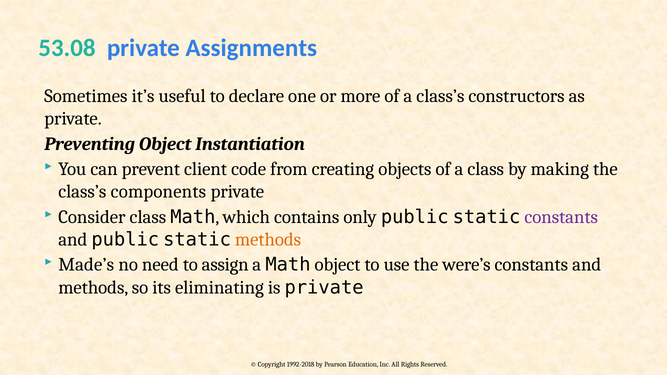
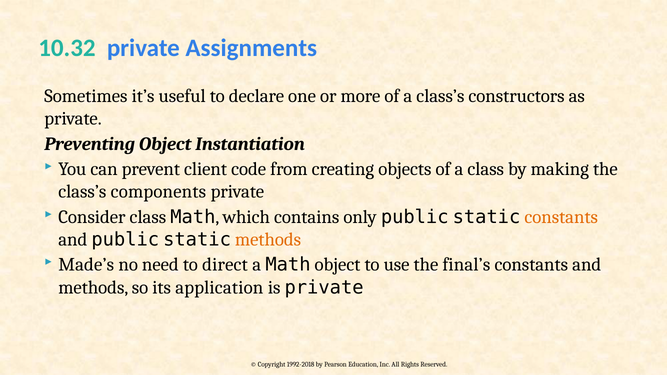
53.08: 53.08 -> 10.32
constants at (561, 217) colour: purple -> orange
assign: assign -> direct
were’s: were’s -> final’s
eliminating: eliminating -> application
